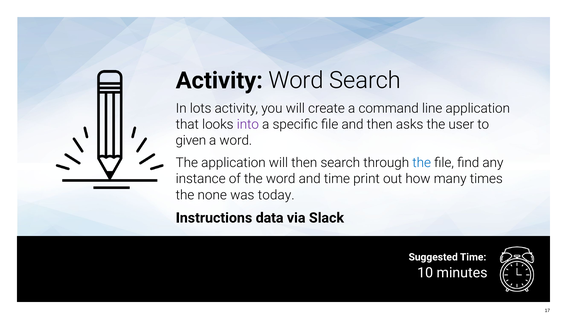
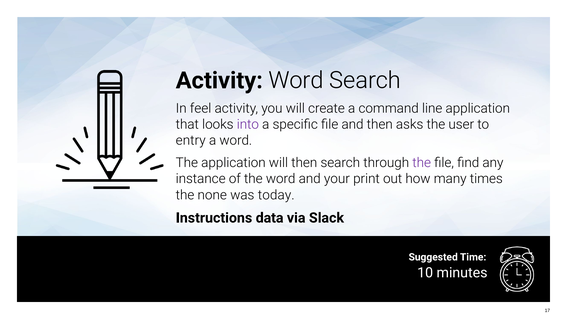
lots: lots -> feel
given: given -> entry
the at (422, 163) colour: blue -> purple
and time: time -> your
